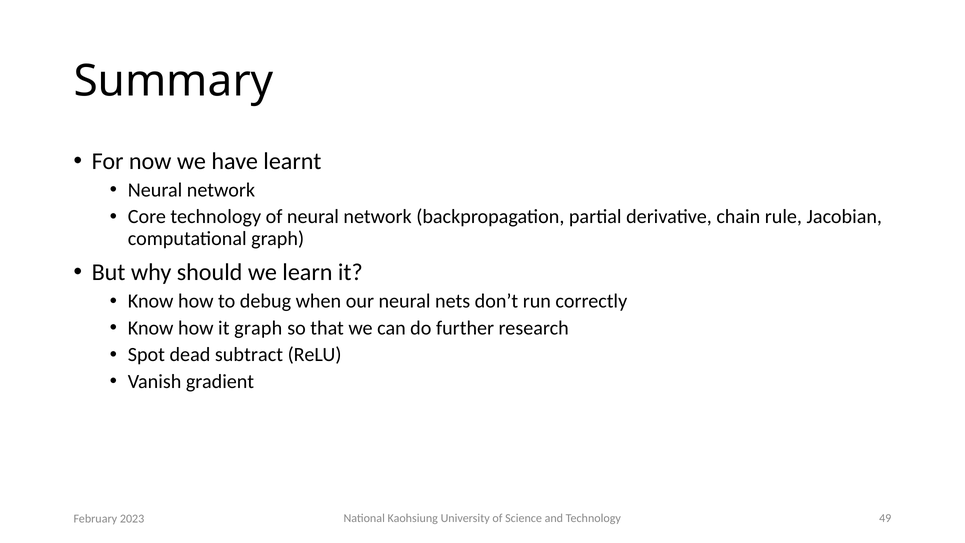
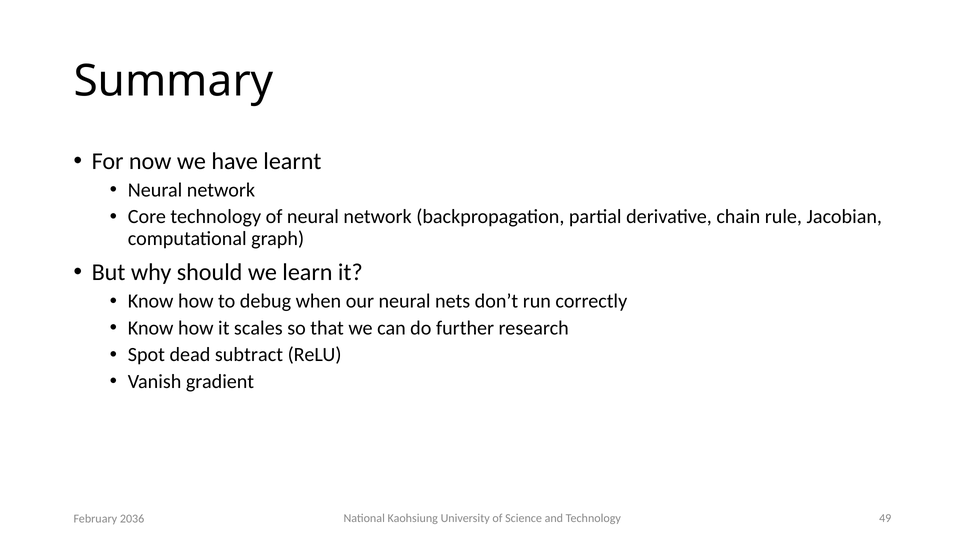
it graph: graph -> scales
2023: 2023 -> 2036
